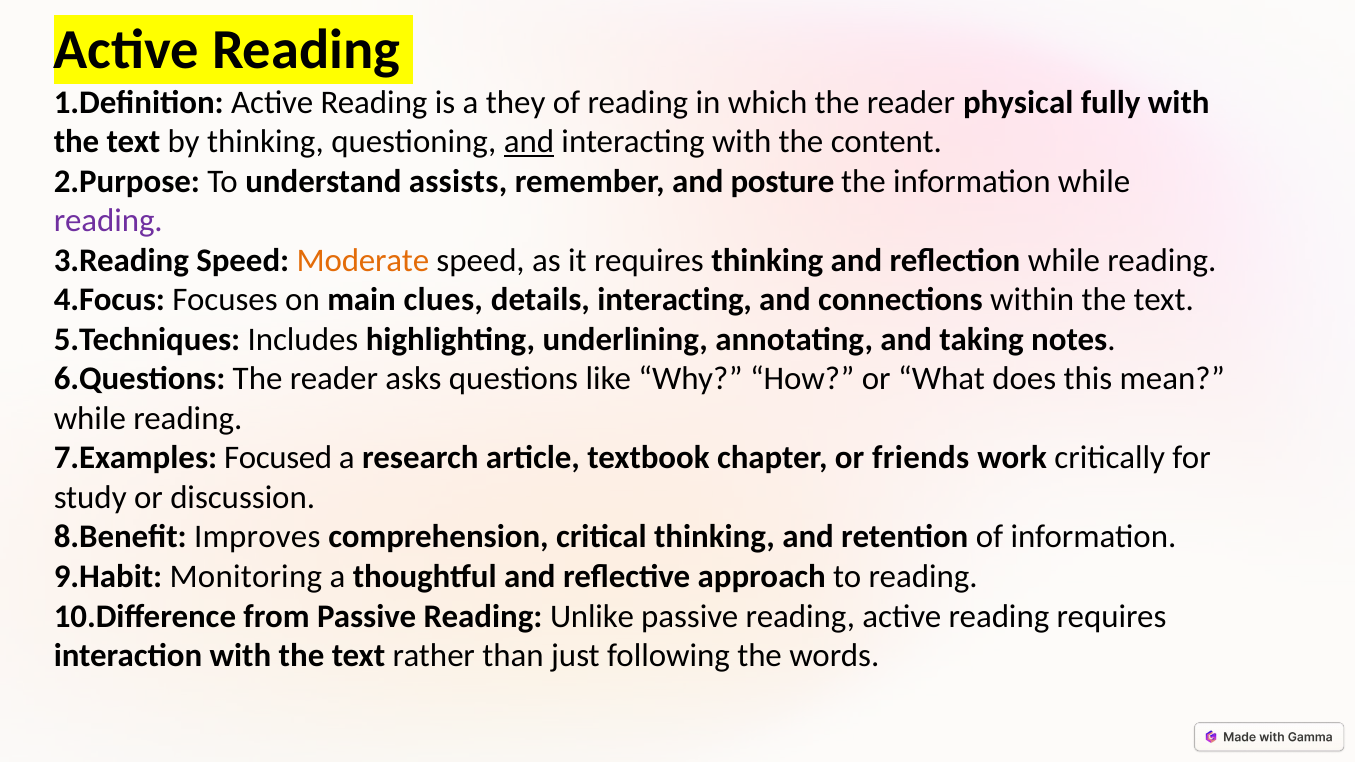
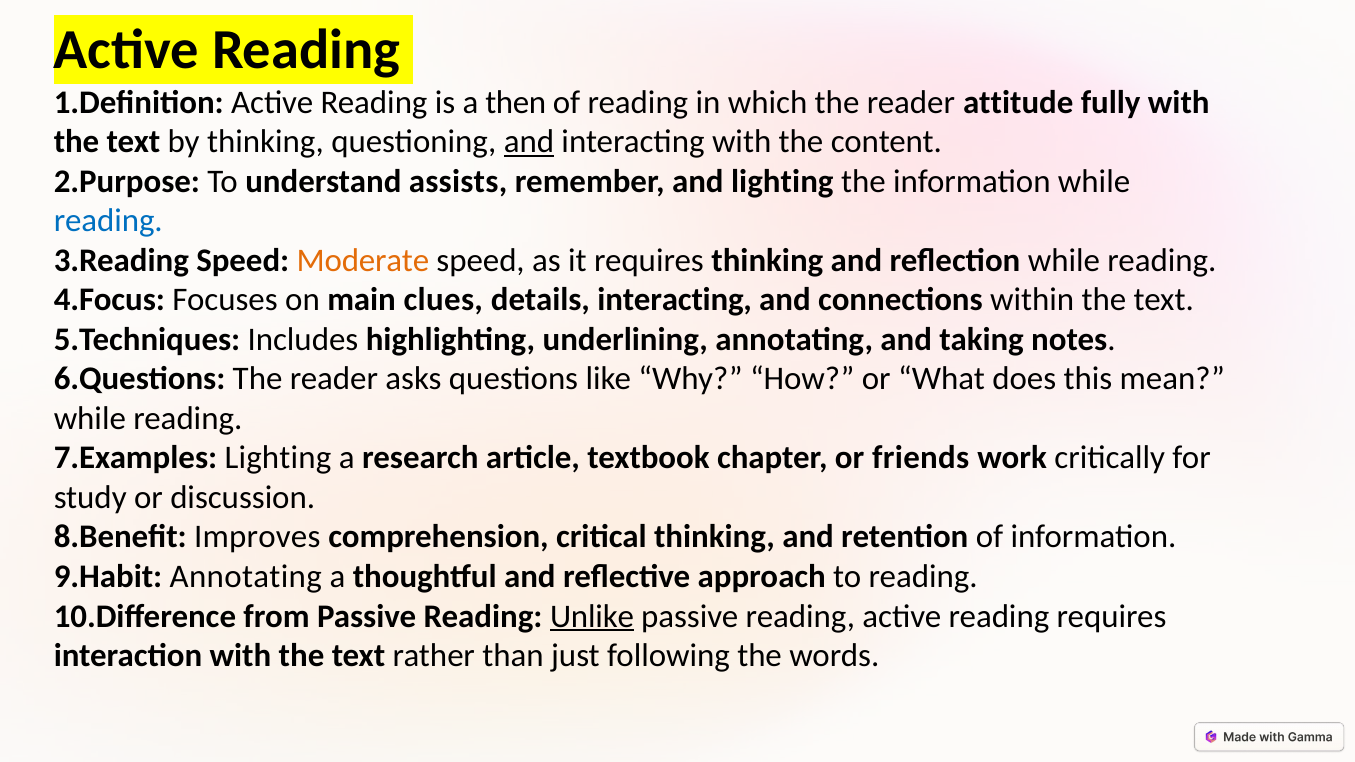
they: they -> then
physical: physical -> attitude
and posture: posture -> lighting
reading at (108, 221) colour: purple -> blue
Focused at (278, 458): Focused -> Lighting
Monitoring at (246, 577): Monitoring -> Annotating
Unlike underline: none -> present
